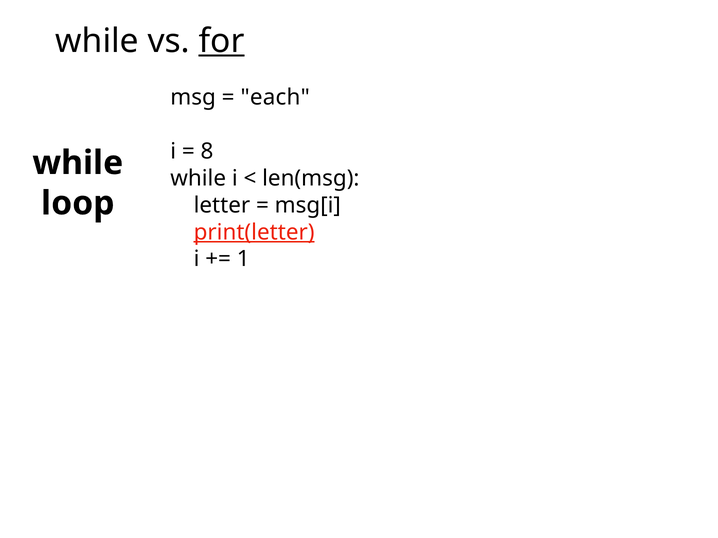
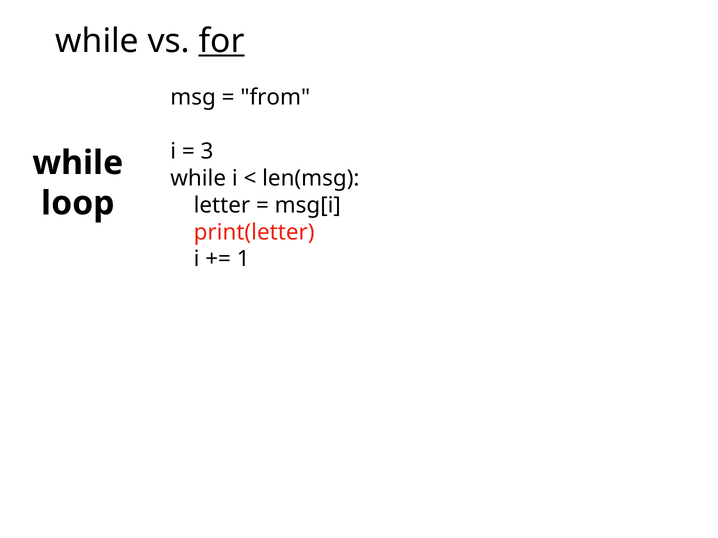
each: each -> from
8: 8 -> 3
print(letter underline: present -> none
